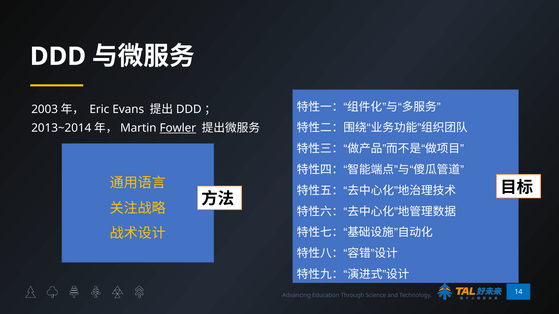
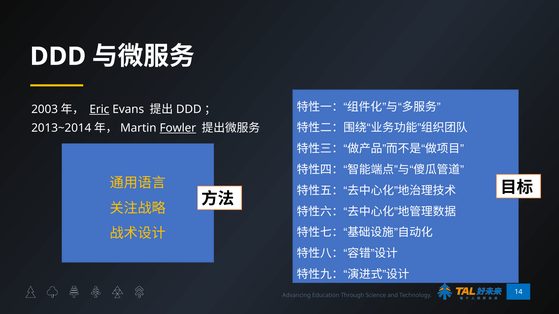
Eric underline: none -> present
